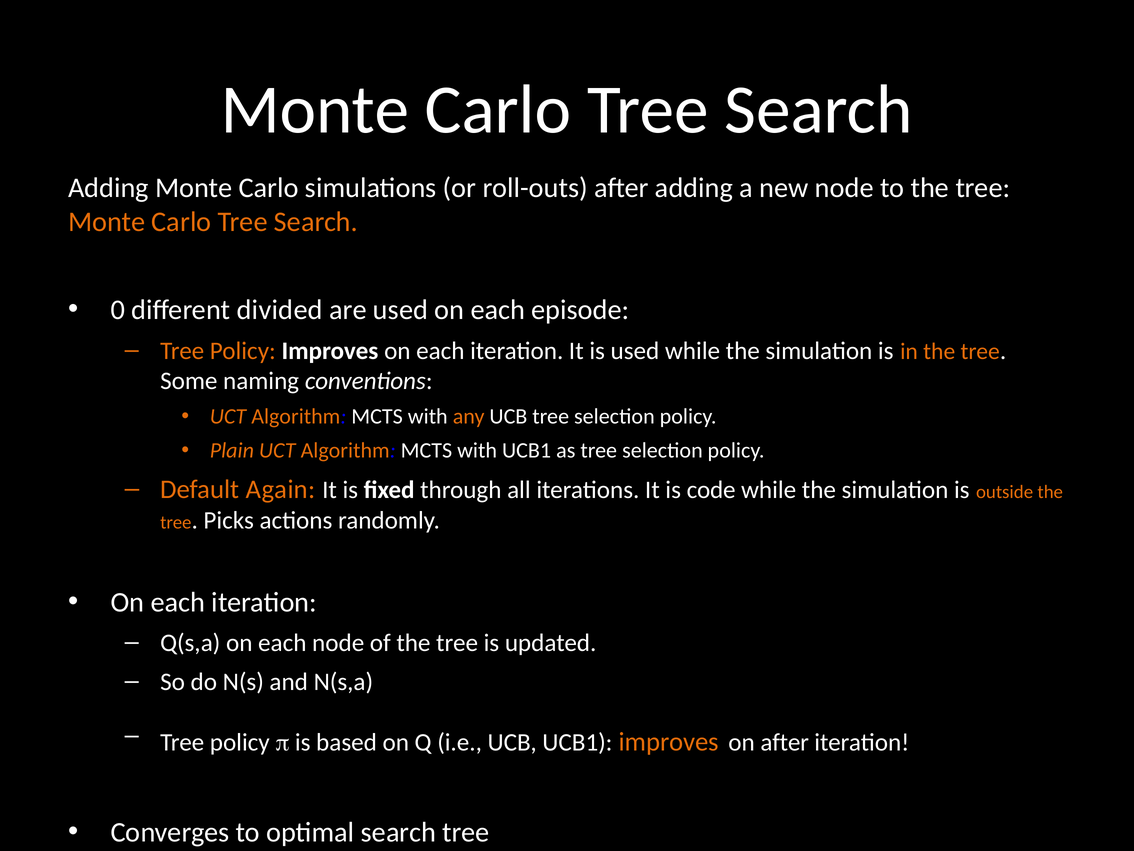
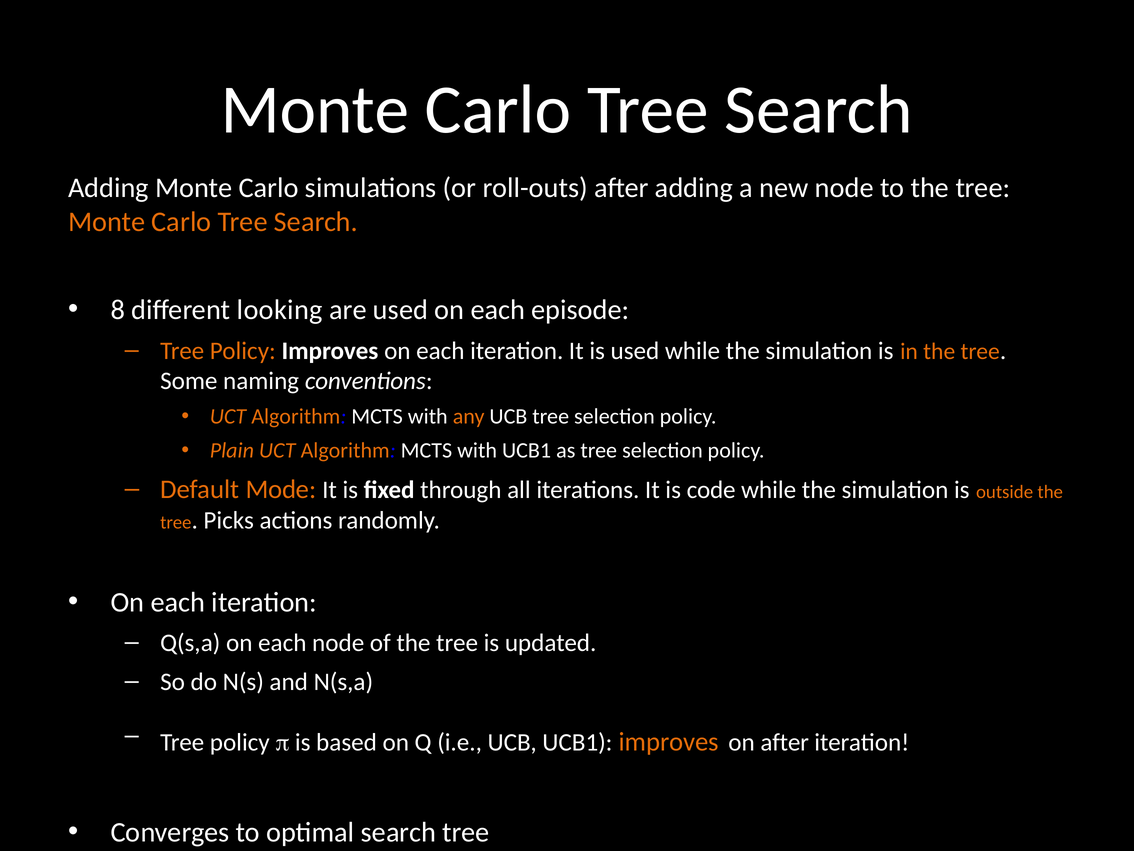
0: 0 -> 8
divided: divided -> looking
Again: Again -> Mode
